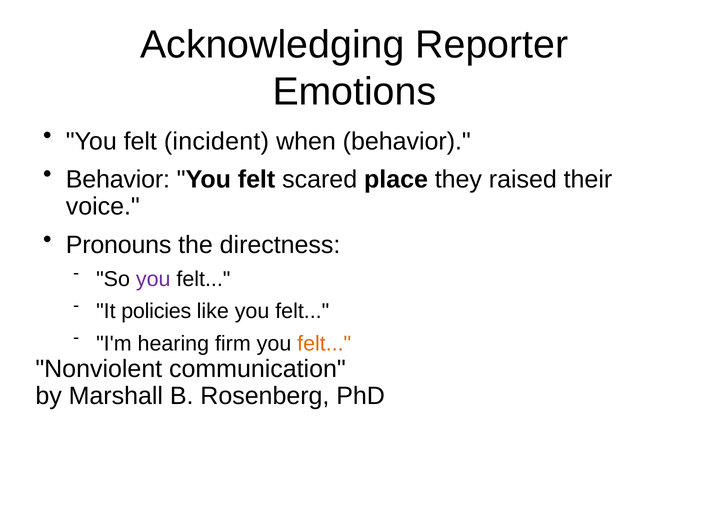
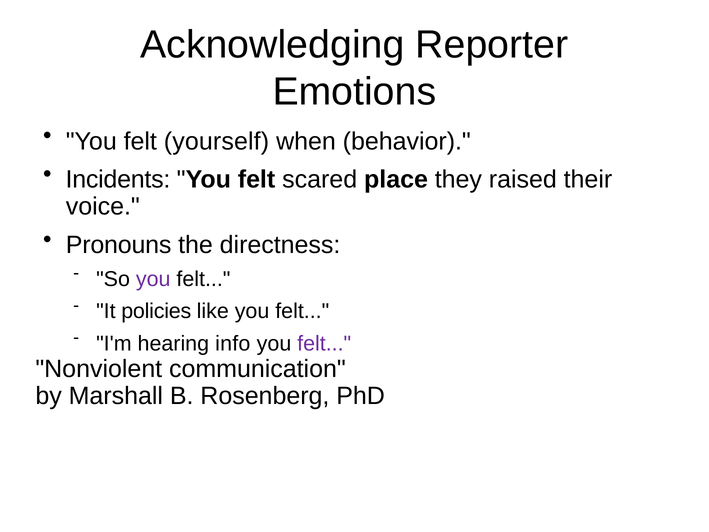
incident: incident -> yourself
Behavior at (118, 180): Behavior -> Incidents
firm: firm -> info
felt at (324, 343) colour: orange -> purple
